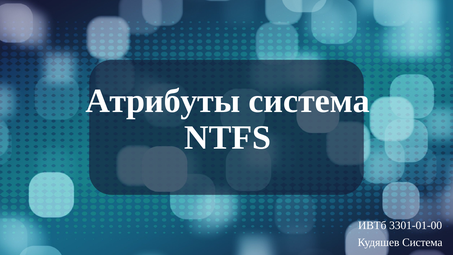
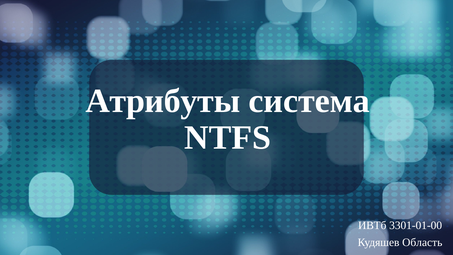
Кудяшев Система: Система -> Область
